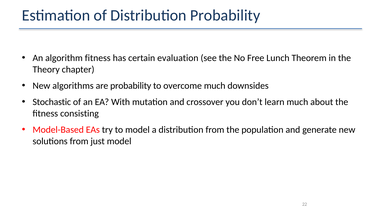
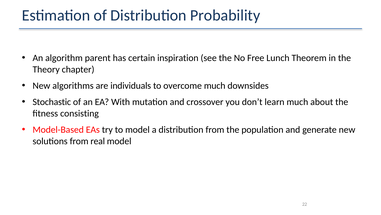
algorithm fitness: fitness -> parent
evaluation: evaluation -> inspiration
are probability: probability -> individuals
just: just -> real
